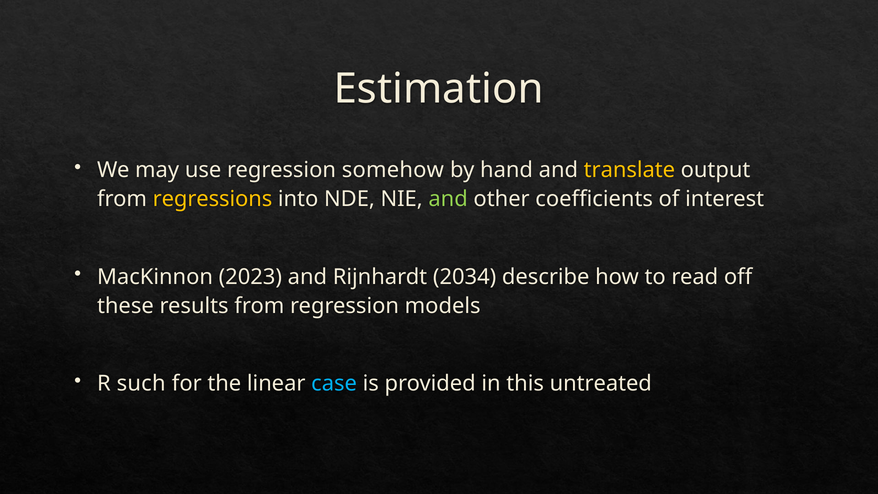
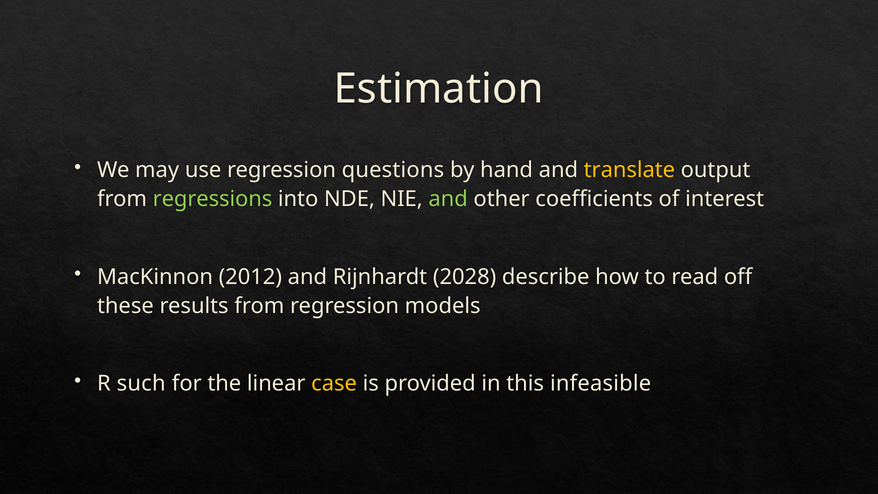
somehow: somehow -> questions
regressions colour: yellow -> light green
2023: 2023 -> 2012
2034: 2034 -> 2028
case colour: light blue -> yellow
untreated: untreated -> infeasible
